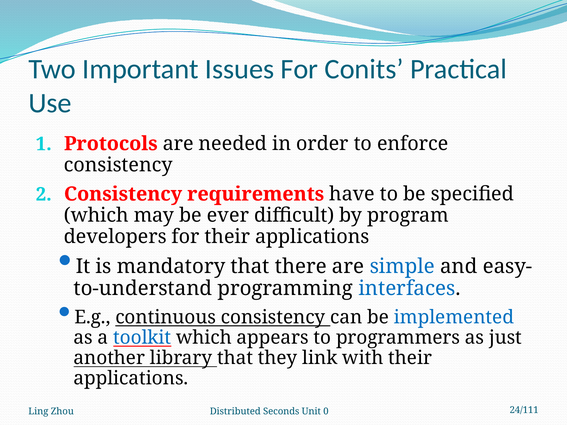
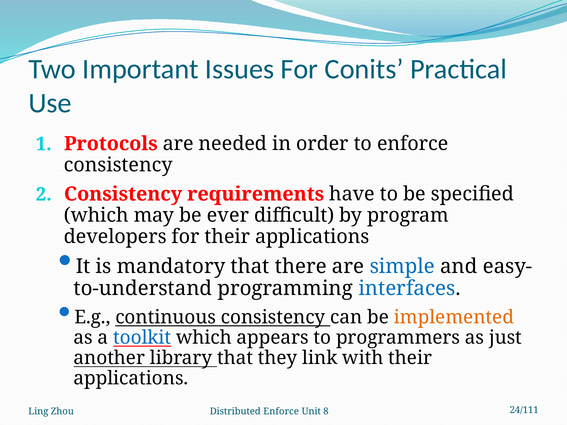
implemented colour: blue -> orange
Distributed Seconds: Seconds -> Enforce
0: 0 -> 8
